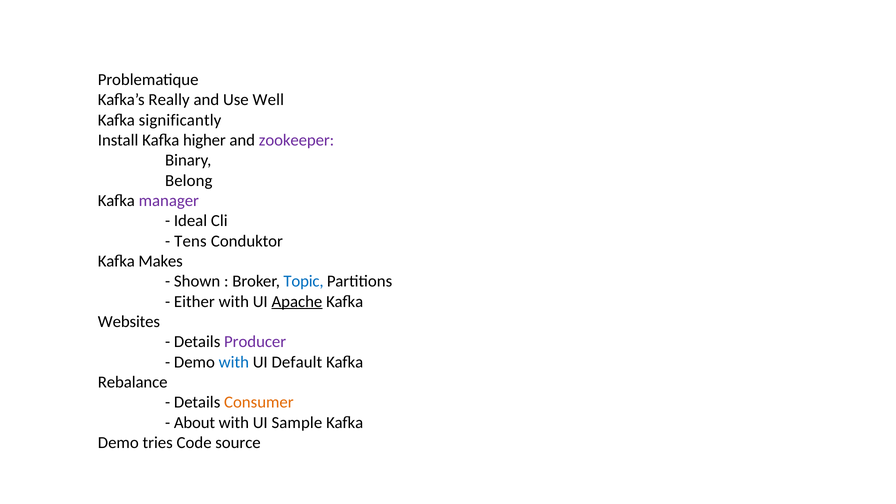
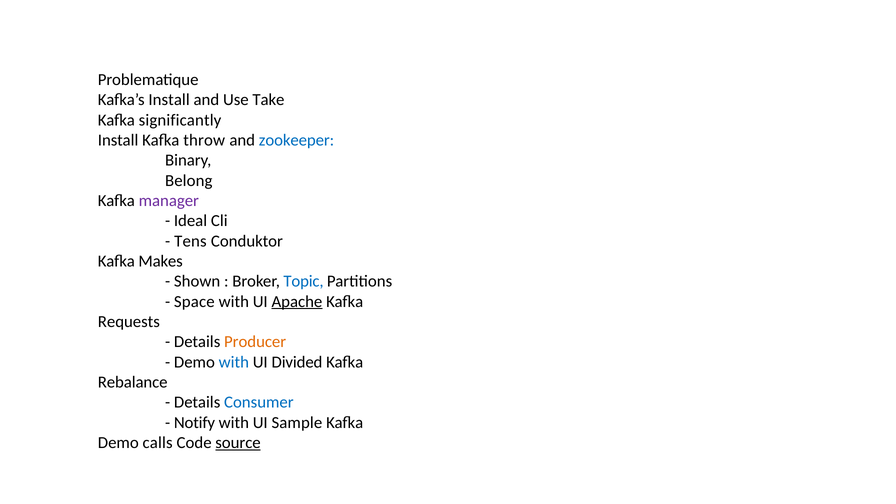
Kafka’s Really: Really -> Install
Well: Well -> Take
higher: higher -> throw
zookeeper colour: purple -> blue
Either: Either -> Space
Websites: Websites -> Requests
Producer colour: purple -> orange
Default: Default -> Divided
Consumer colour: orange -> blue
About: About -> Notify
tries: tries -> calls
source underline: none -> present
